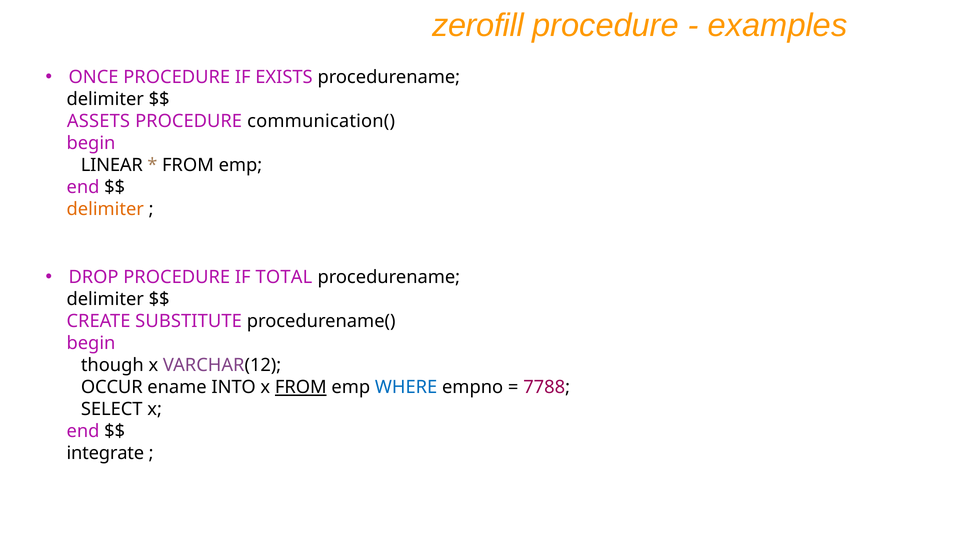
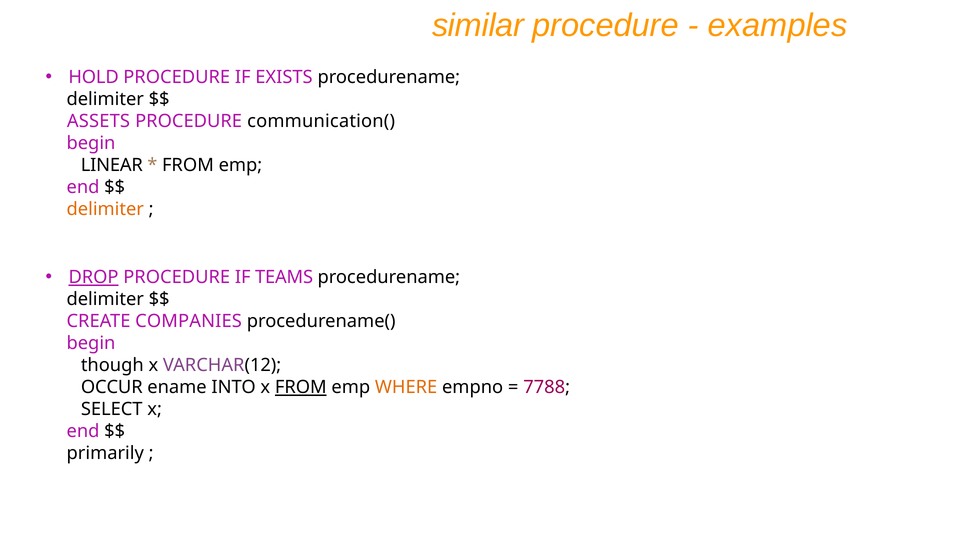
zerofill: zerofill -> similar
ONCE: ONCE -> HOLD
DROP underline: none -> present
TOTAL: TOTAL -> TEAMS
SUBSTITUTE: SUBSTITUTE -> COMPANIES
WHERE colour: blue -> orange
integrate: integrate -> primarily
